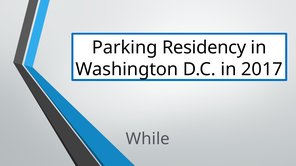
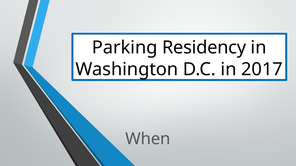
While: While -> When
